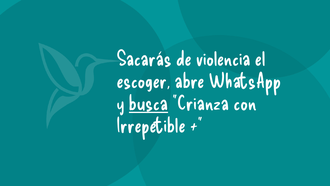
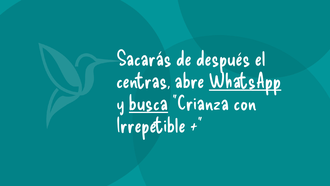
violencia: violencia -> después
escoger: escoger -> centras
WhatsApp underline: none -> present
